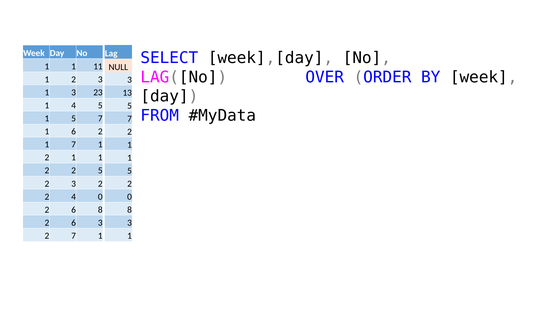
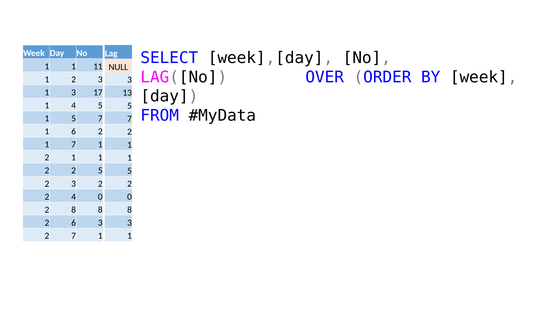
23: 23 -> 17
6 at (74, 210): 6 -> 8
